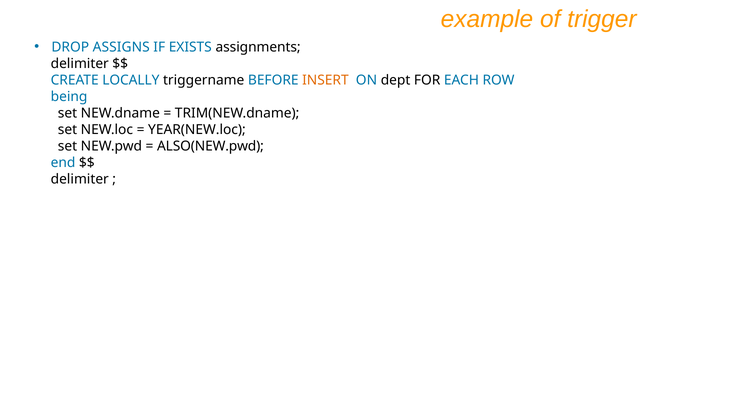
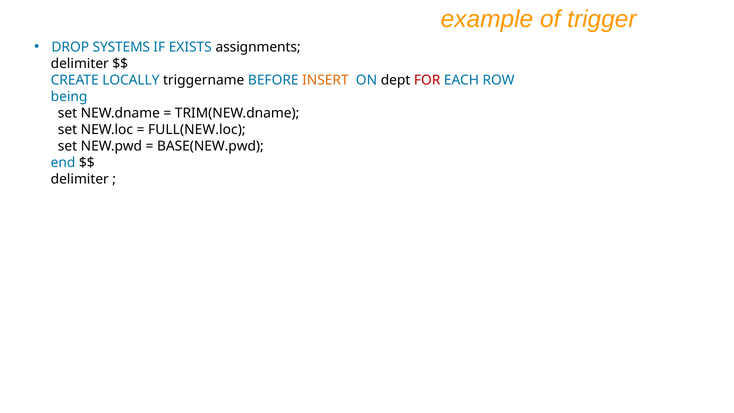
ASSIGNS: ASSIGNS -> SYSTEMS
FOR colour: black -> red
YEAR(NEW.loc: YEAR(NEW.loc -> FULL(NEW.loc
ALSO(NEW.pwd: ALSO(NEW.pwd -> BASE(NEW.pwd
